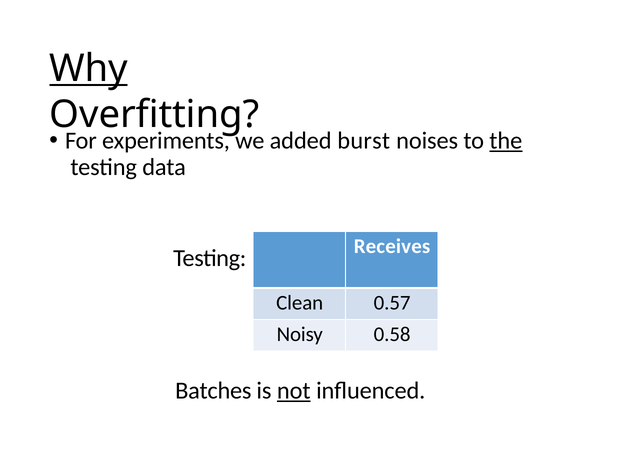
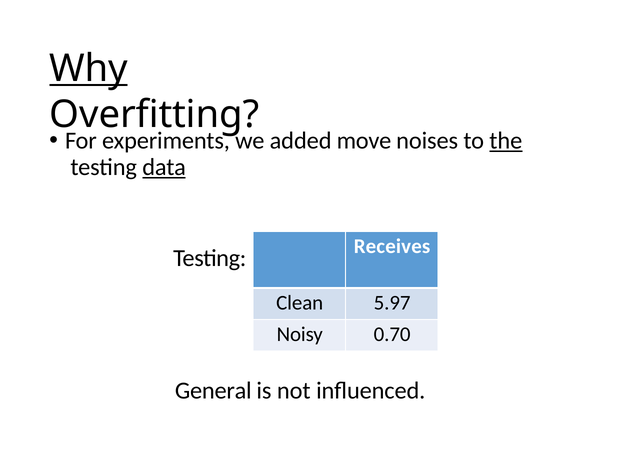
burst: burst -> move
data underline: none -> present
0.57: 0.57 -> 5.97
0.58: 0.58 -> 0.70
Batches: Batches -> General
not underline: present -> none
